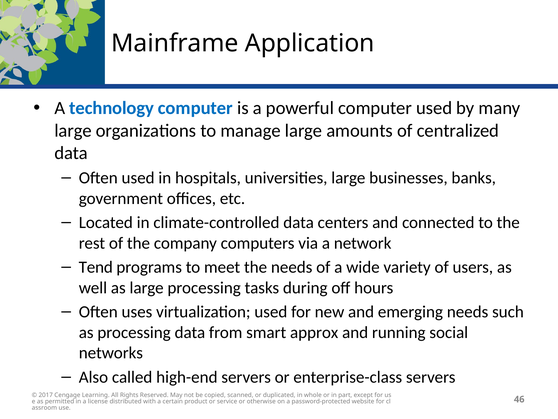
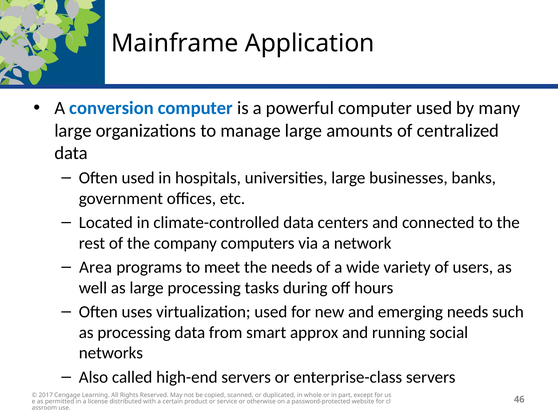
technology: technology -> conversion
Tend: Tend -> Area
